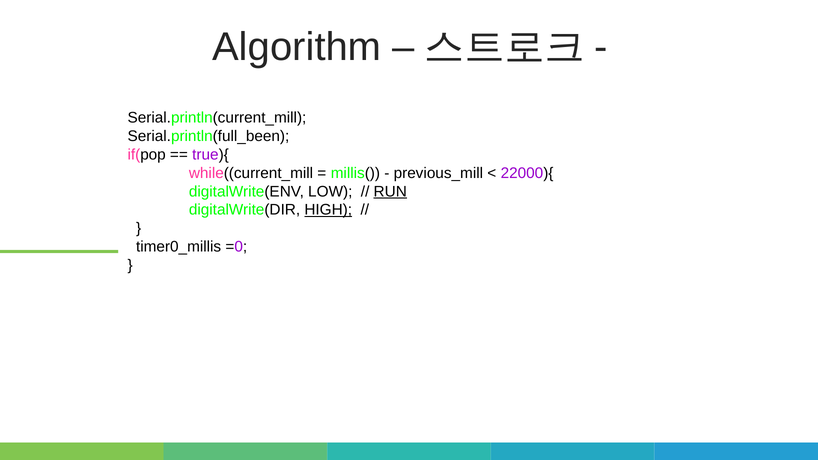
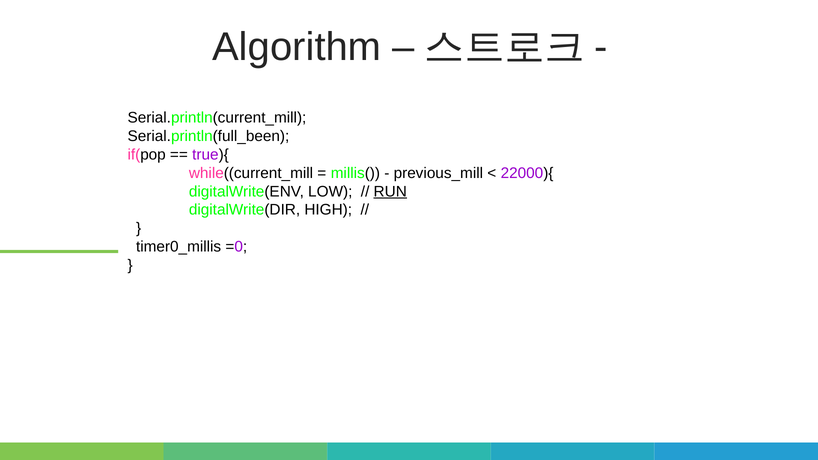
HIGH underline: present -> none
